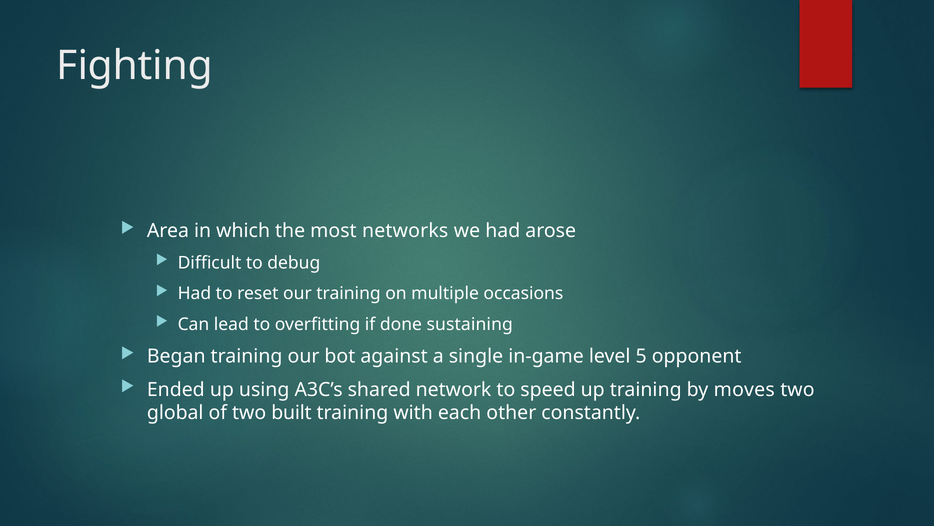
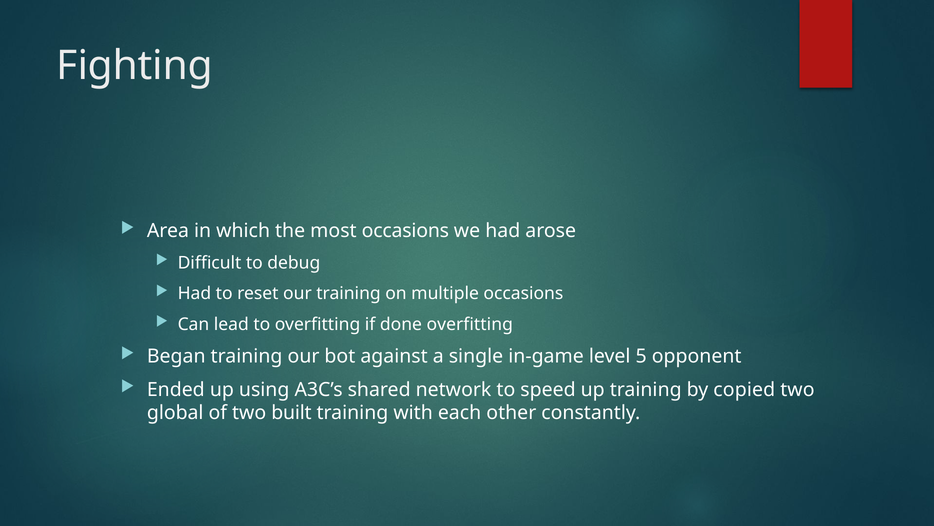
most networks: networks -> occasions
done sustaining: sustaining -> overfitting
moves: moves -> copied
